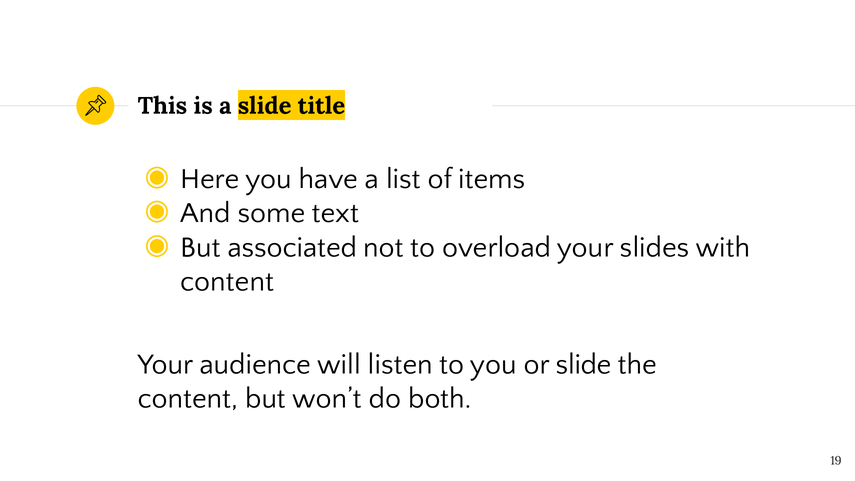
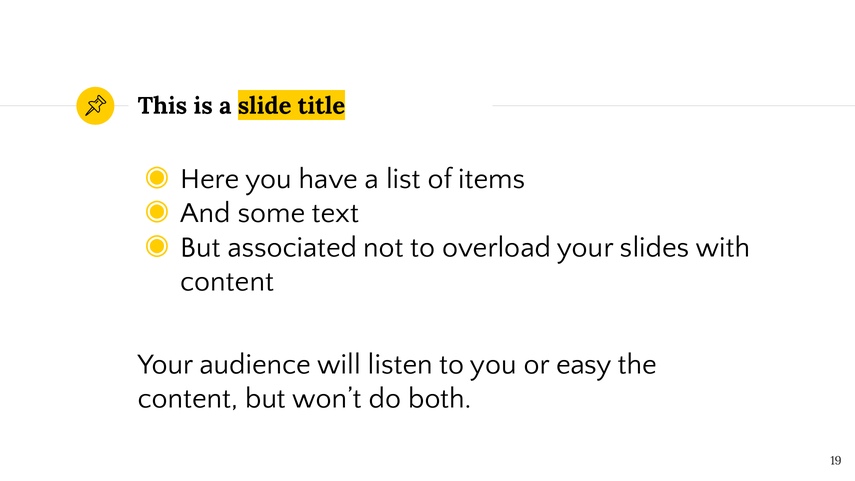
or slide: slide -> easy
